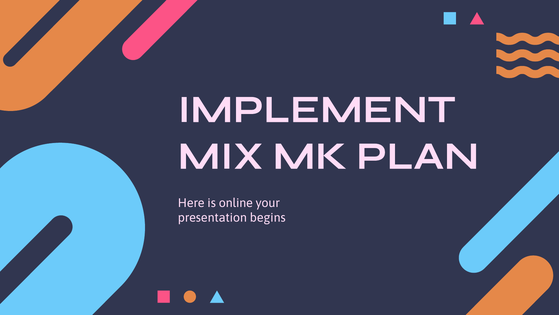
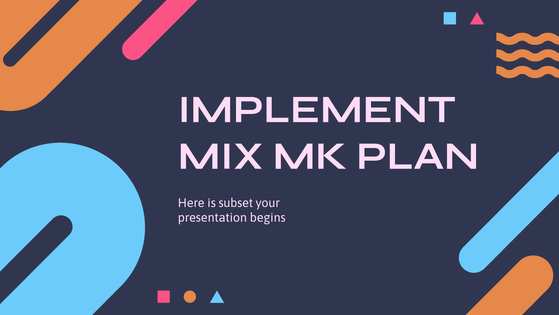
online: online -> subset
